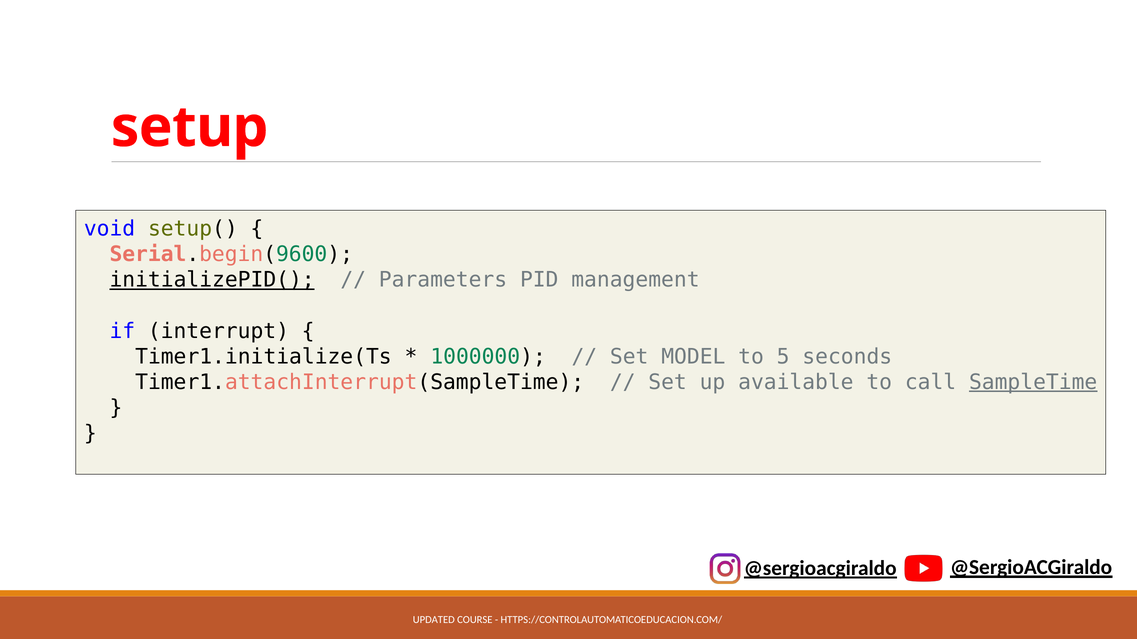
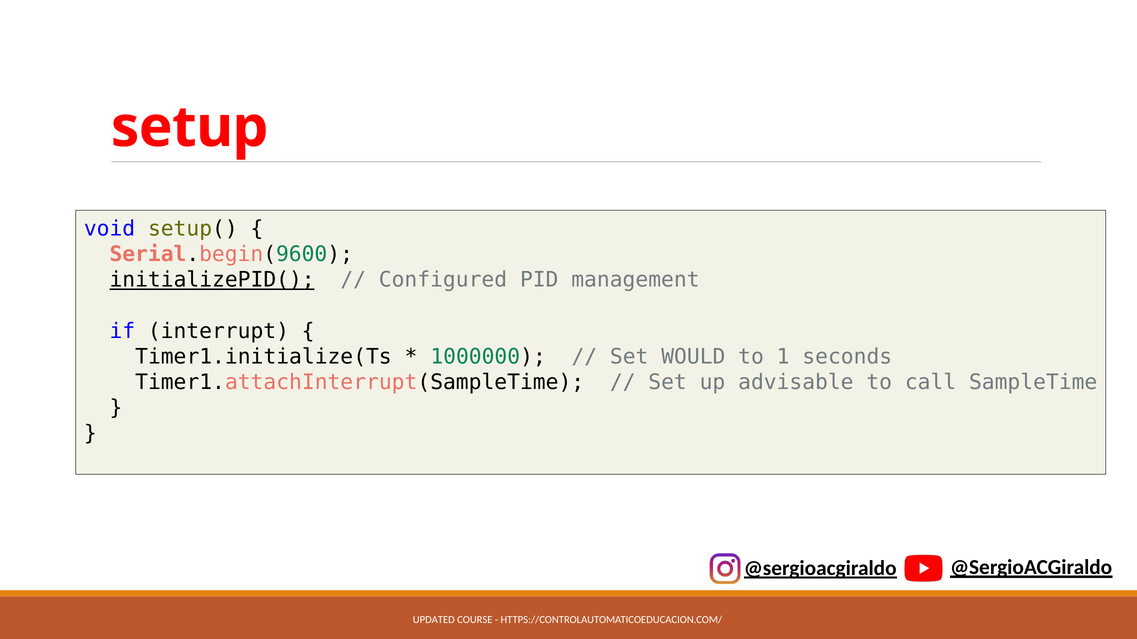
Parameters: Parameters -> Configured
MODEL: MODEL -> WOULD
5: 5 -> 1
available: available -> advisable
SampleTime underline: present -> none
